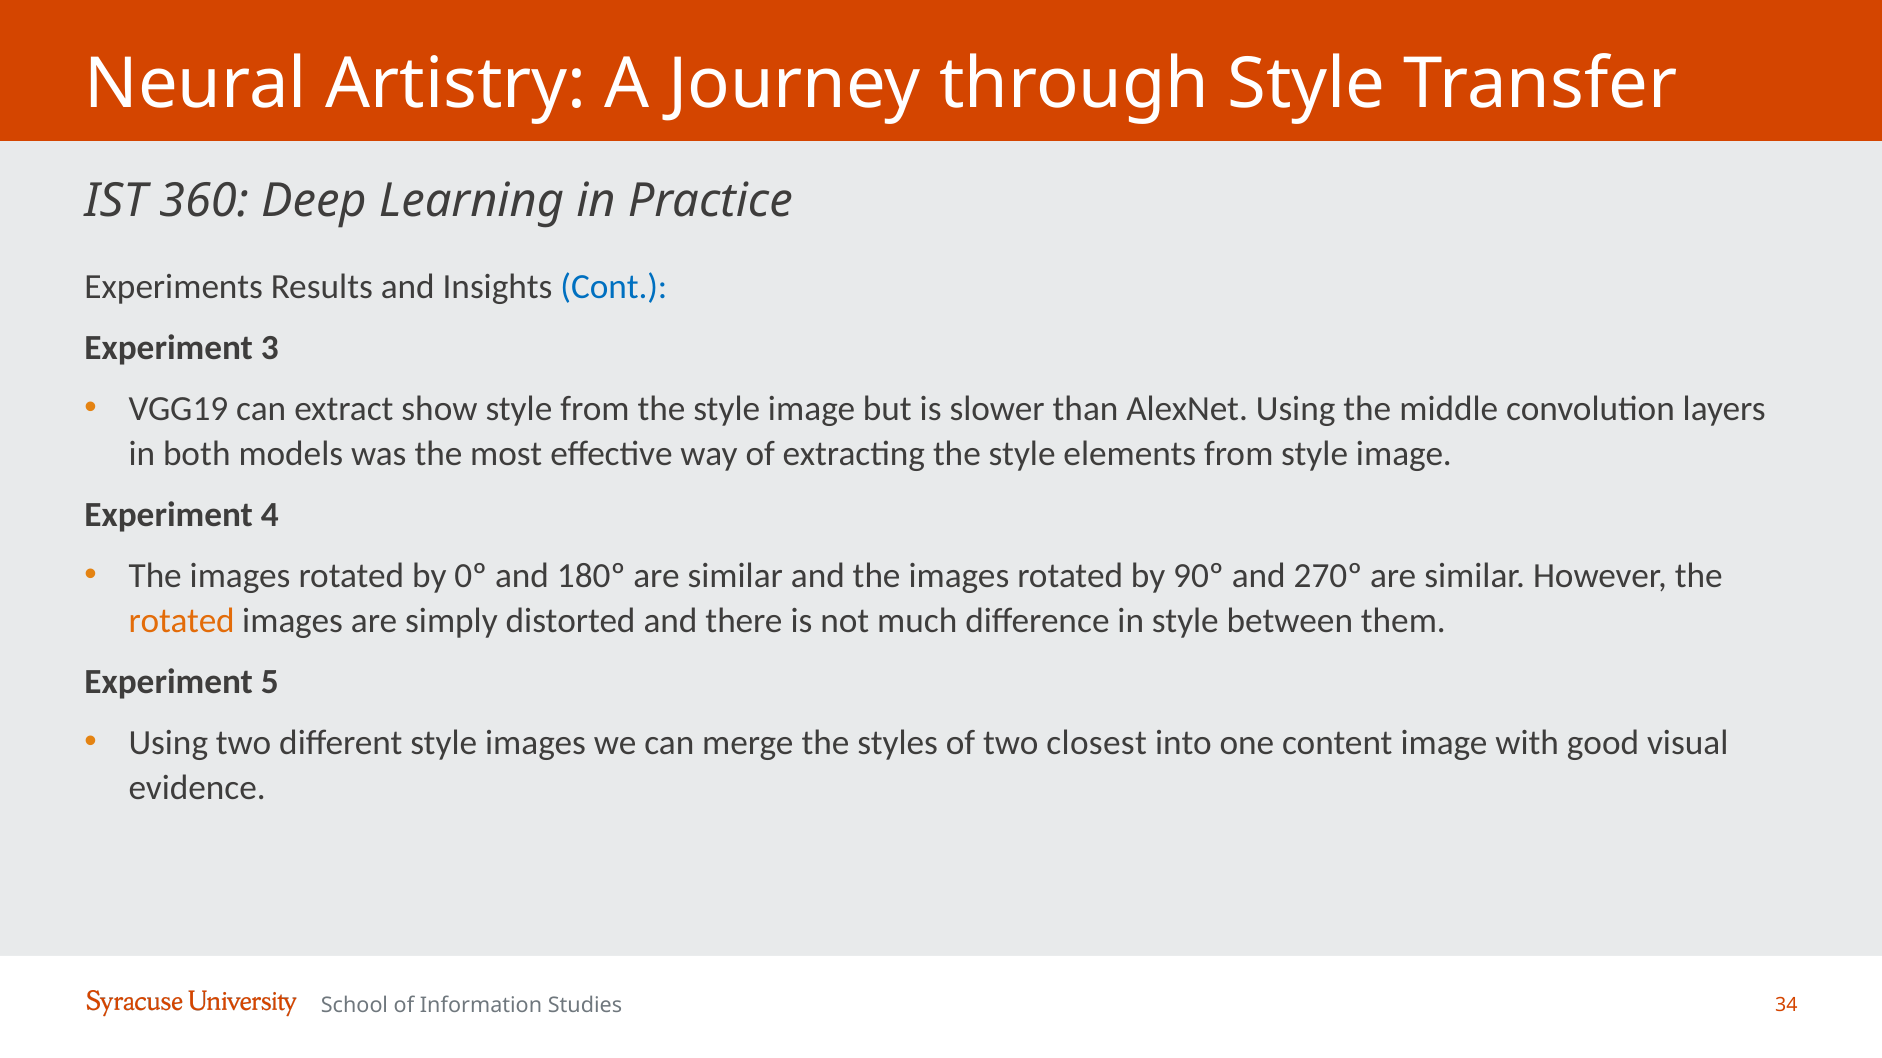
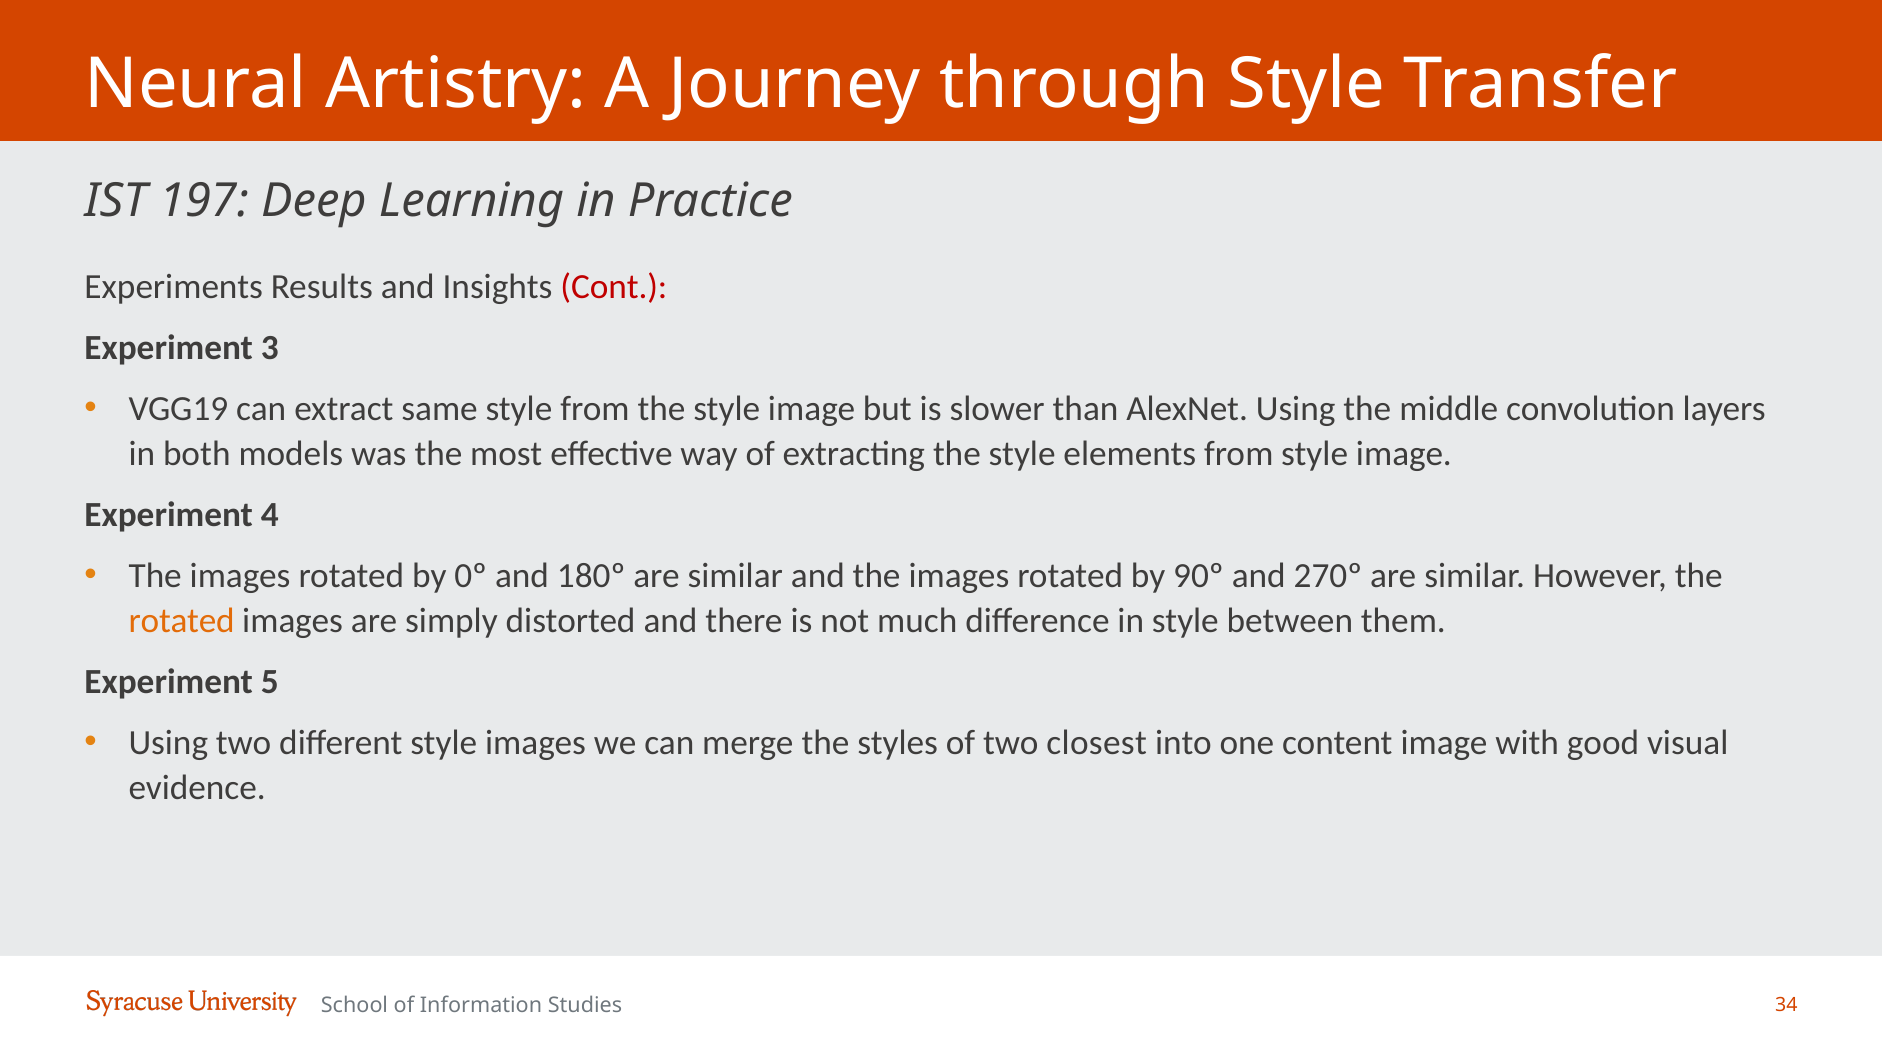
360: 360 -> 197
Cont colour: blue -> red
show: show -> same
